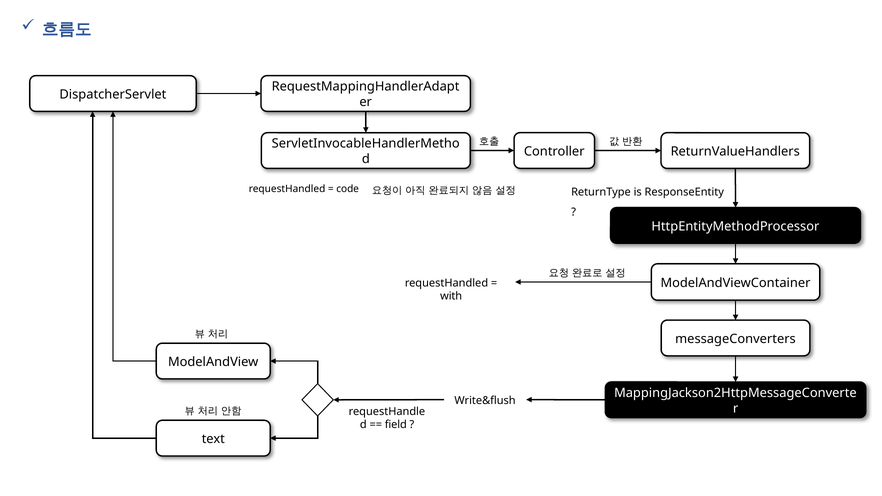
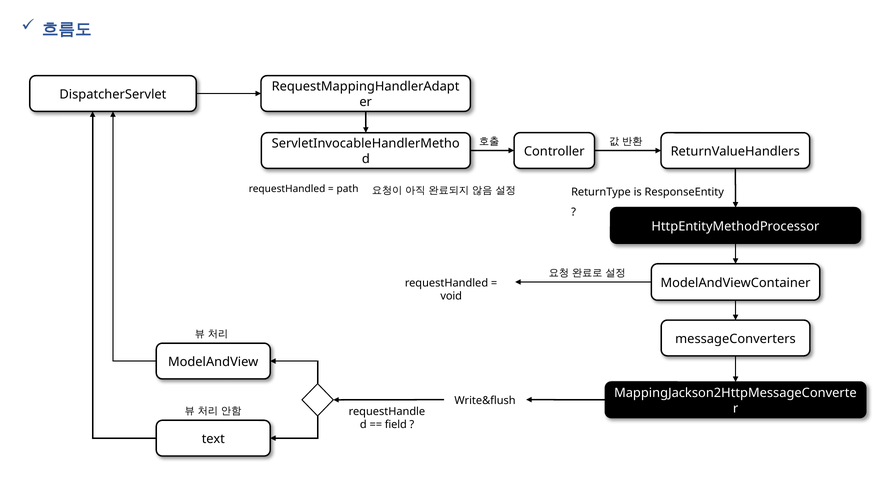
code: code -> path
with: with -> void
